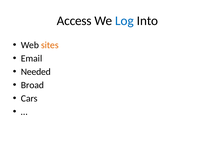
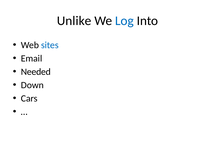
Access: Access -> Unlike
sites colour: orange -> blue
Broad: Broad -> Down
